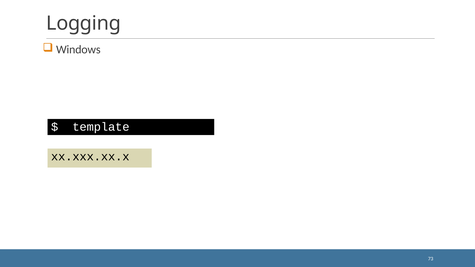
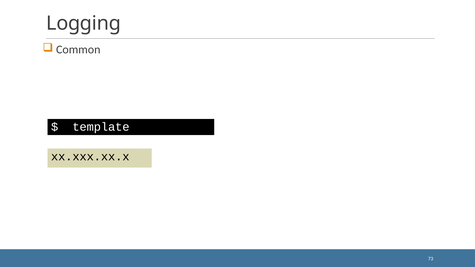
Windows: Windows -> Common
